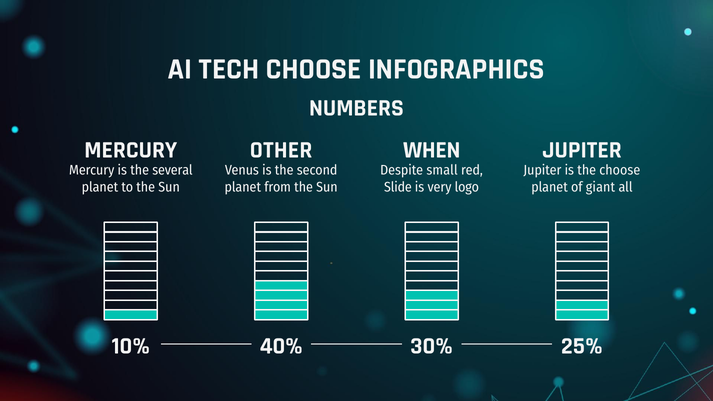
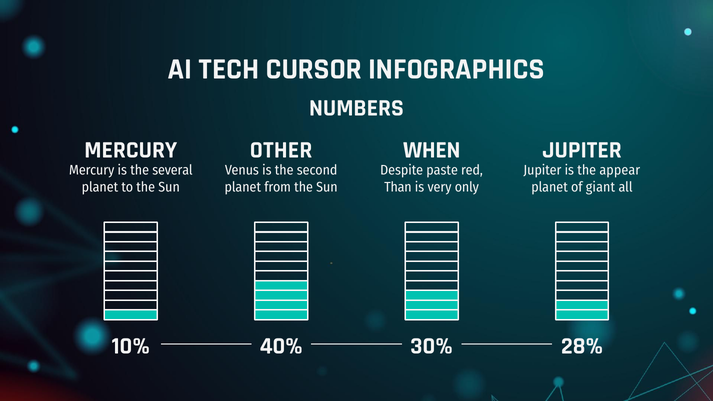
TECH CHOOSE: CHOOSE -> CURSOR
small: small -> paste
the choose: choose -> appear
Slide: Slide -> Than
logo: logo -> only
25%: 25% -> 28%
